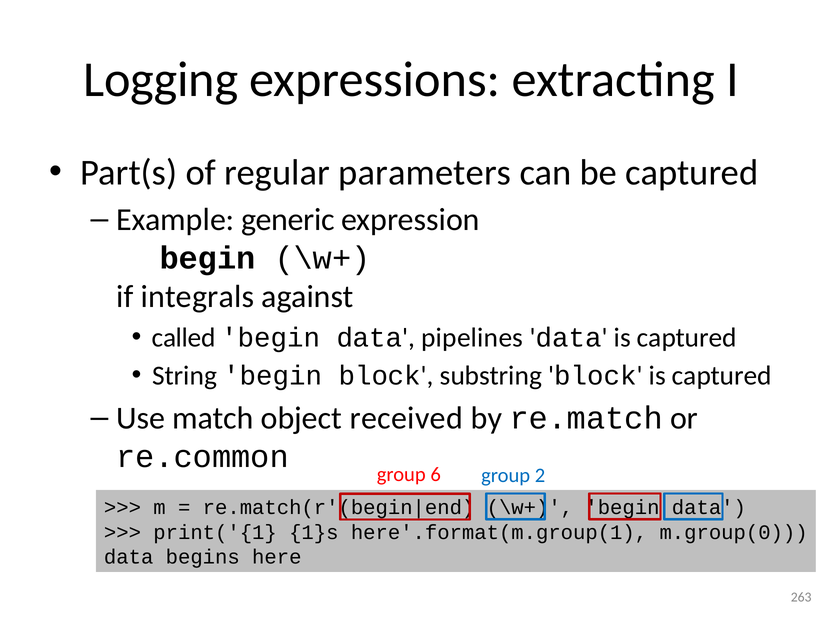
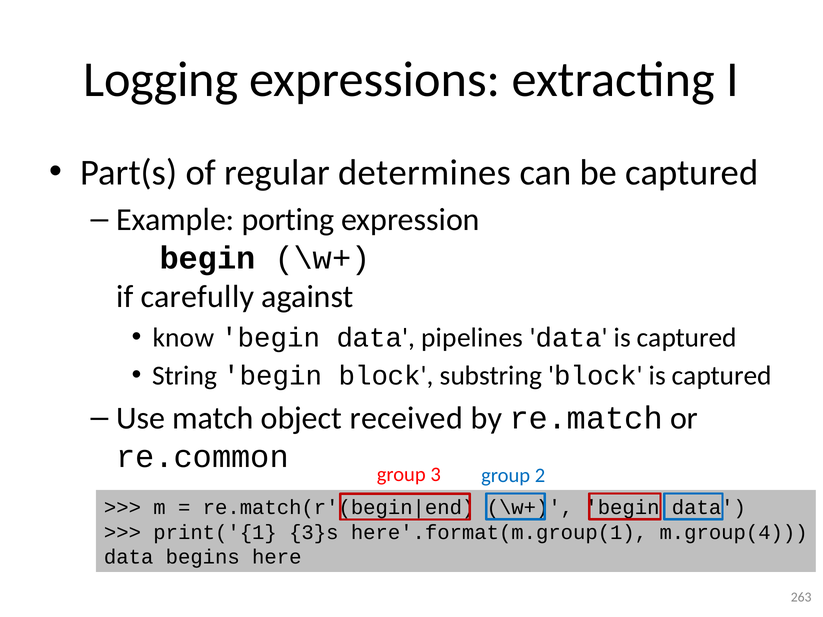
parameters: parameters -> determines
generic: generic -> porting
integrals: integrals -> carefully
called: called -> know
6: 6 -> 3
1}s: 1}s -> 3}s
m.group(0: m.group(0 -> m.group(4
